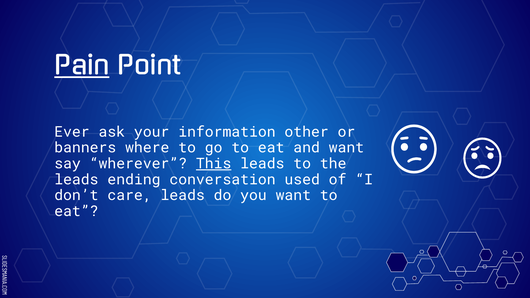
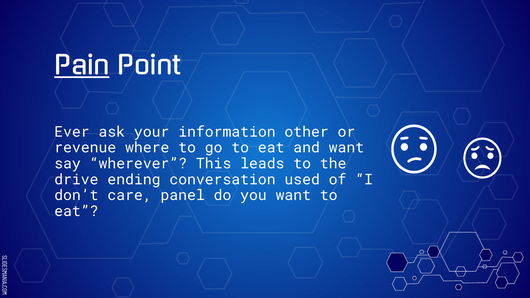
banners: banners -> revenue
This underline: present -> none
leads at (76, 180): leads -> drive
care leads: leads -> panel
